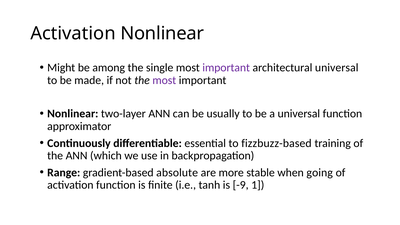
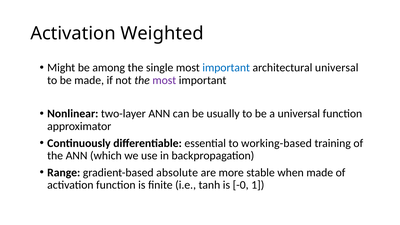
Activation Nonlinear: Nonlinear -> Weighted
important at (226, 68) colour: purple -> blue
fizzbuzz-based: fizzbuzz-based -> working-based
when going: going -> made
-9: -9 -> -0
